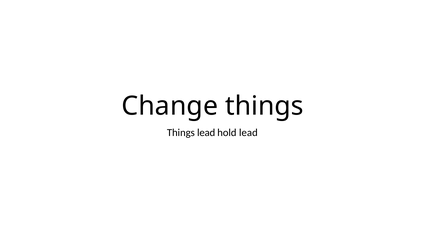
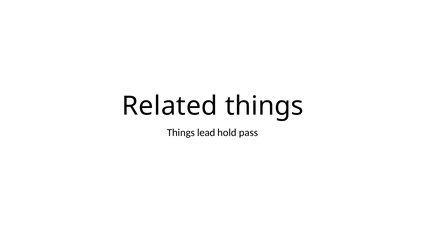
Change: Change -> Related
hold lead: lead -> pass
